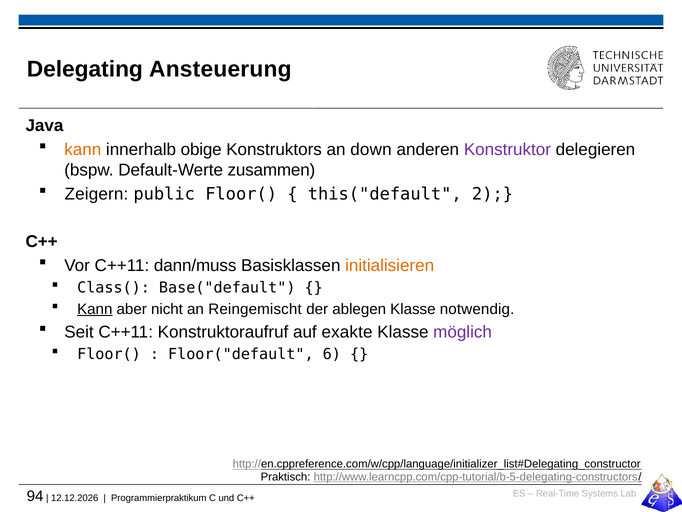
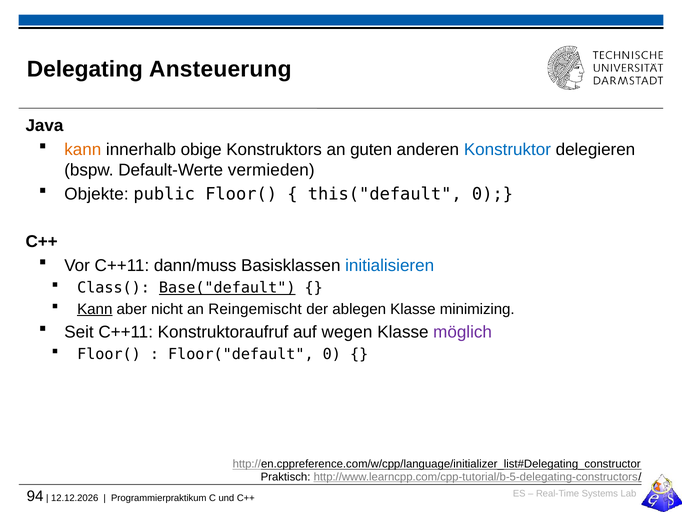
down: down -> guten
Konstruktor colour: purple -> blue
zusammen: zusammen -> vermieden
Zeigern: Zeigern -> Objekte
this("default 2: 2 -> 0
initialisieren colour: orange -> blue
Base("default underline: none -> present
notwendig: notwendig -> minimizing
exakte: exakte -> wegen
Floor("default 6: 6 -> 0
